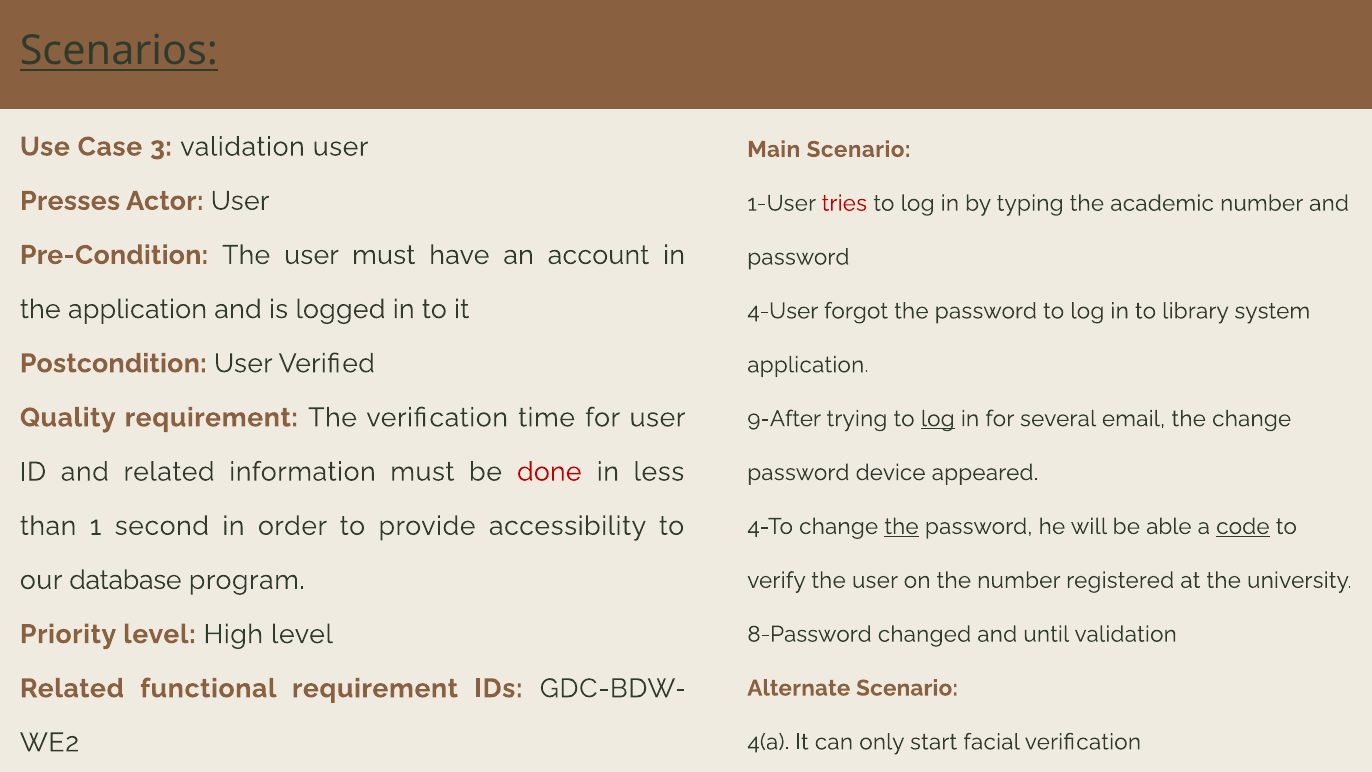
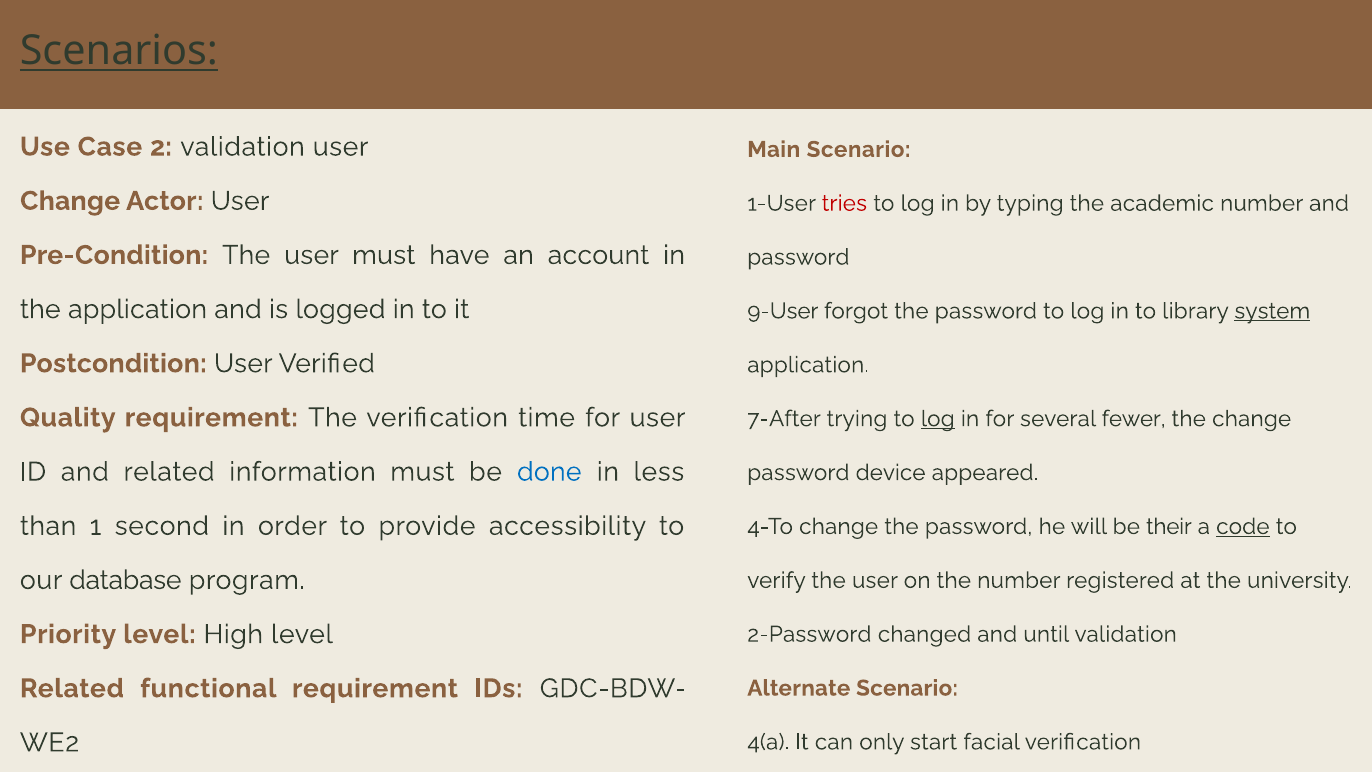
3: 3 -> 2
Presses at (70, 201): Presses -> Change
4-User: 4-User -> 9-User
system underline: none -> present
9-After: 9-After -> 7-After
email: email -> fewer
done colour: red -> blue
the at (901, 526) underline: present -> none
able: able -> their
8-Password: 8-Password -> 2-Password
